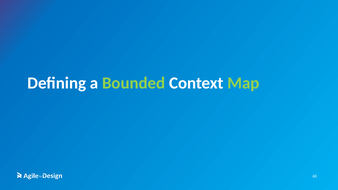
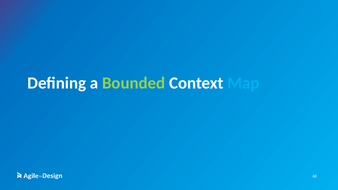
Map colour: light green -> light blue
